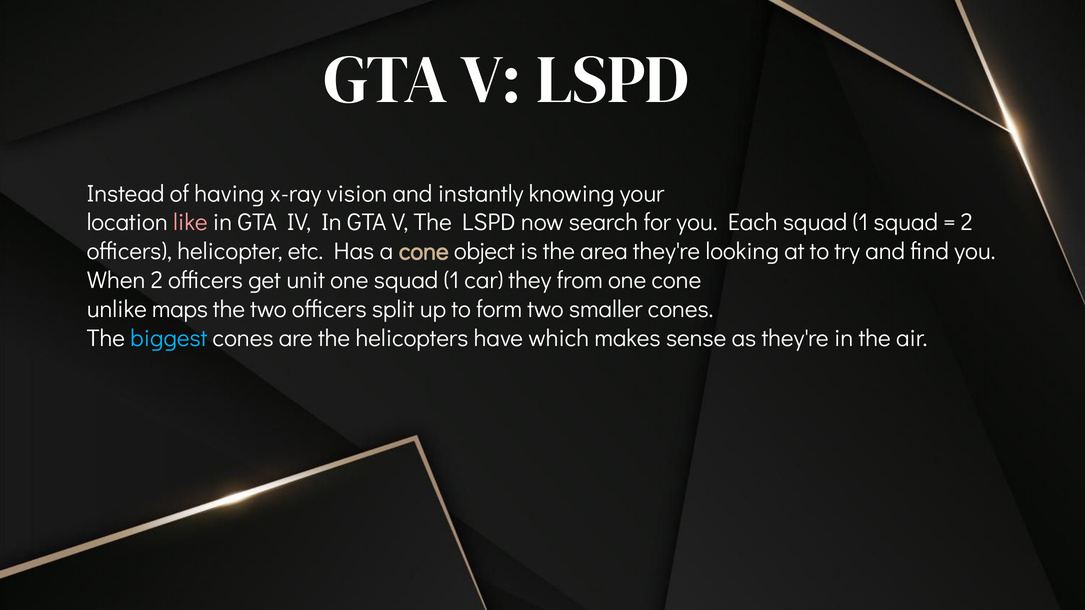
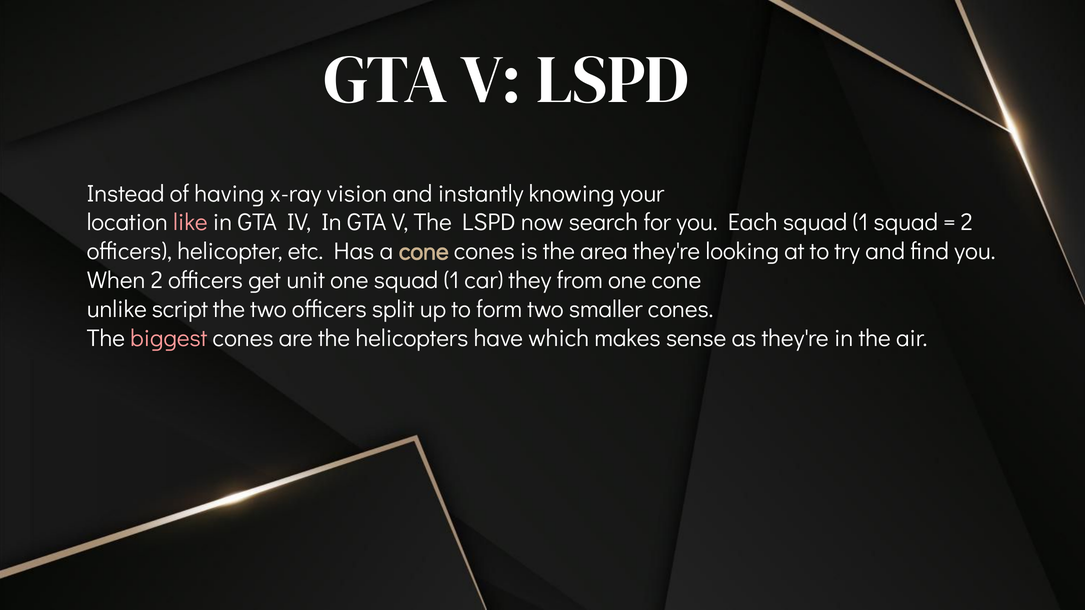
cone object: object -> cones
maps: maps -> script
biggest colour: light blue -> pink
